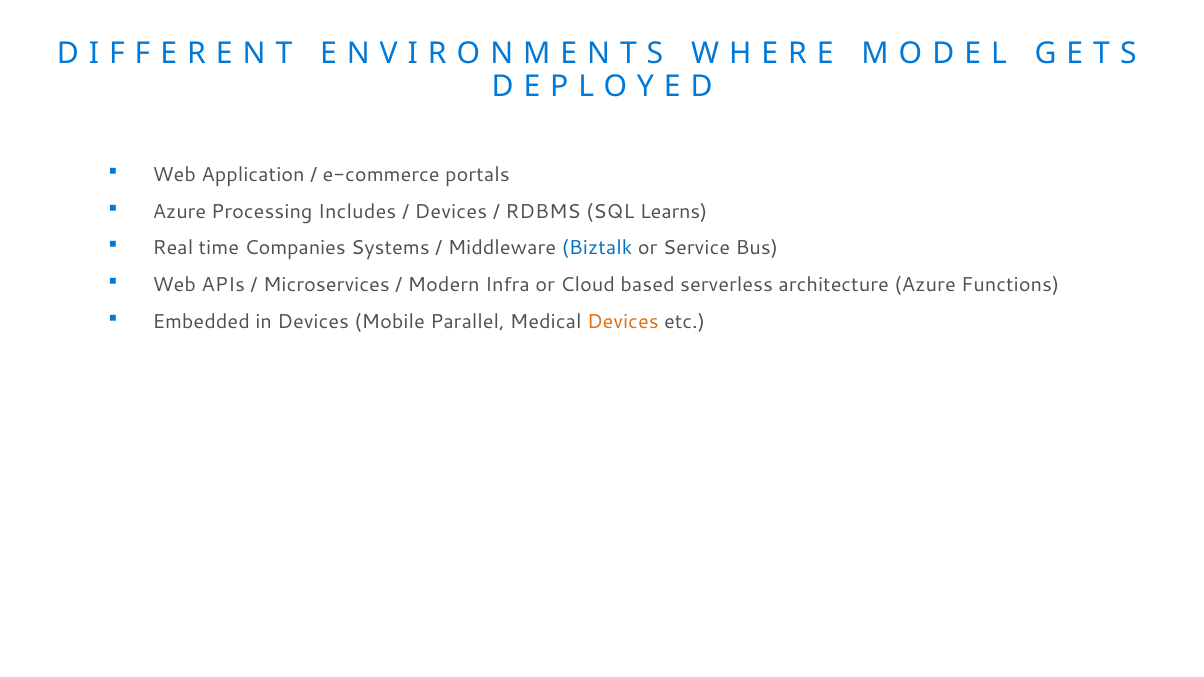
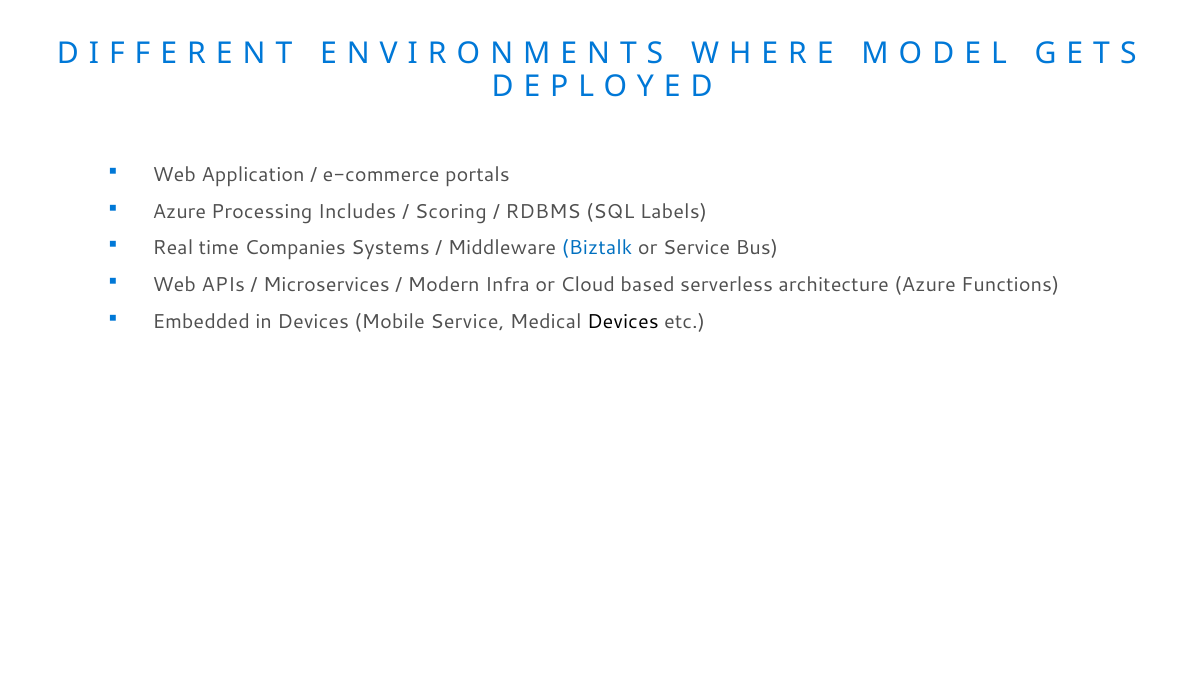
Devices at (451, 212): Devices -> Scoring
Learns: Learns -> Labels
Mobile Parallel: Parallel -> Service
Devices at (623, 322) colour: orange -> black
